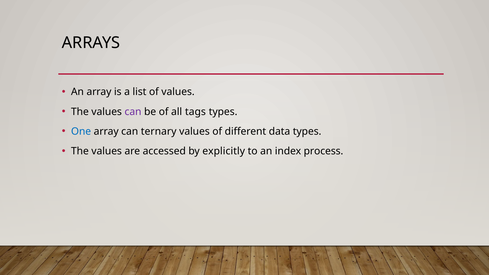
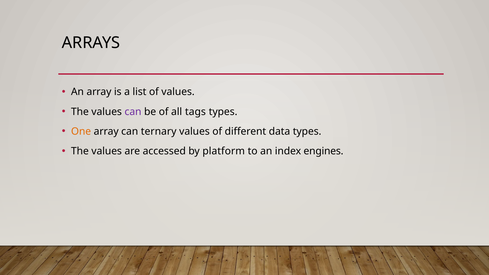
One colour: blue -> orange
explicitly: explicitly -> platform
process: process -> engines
